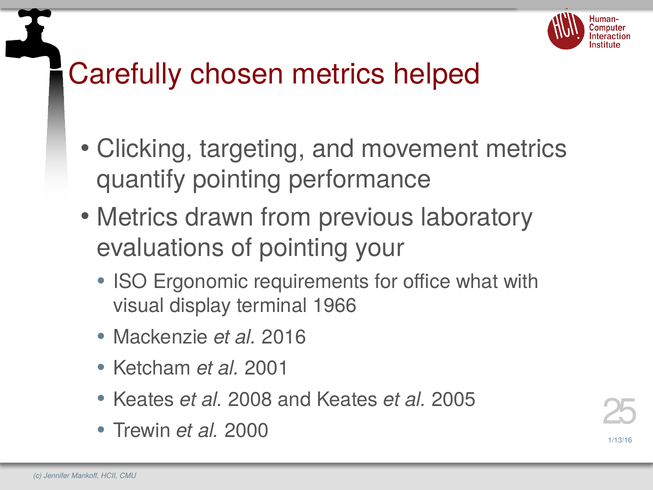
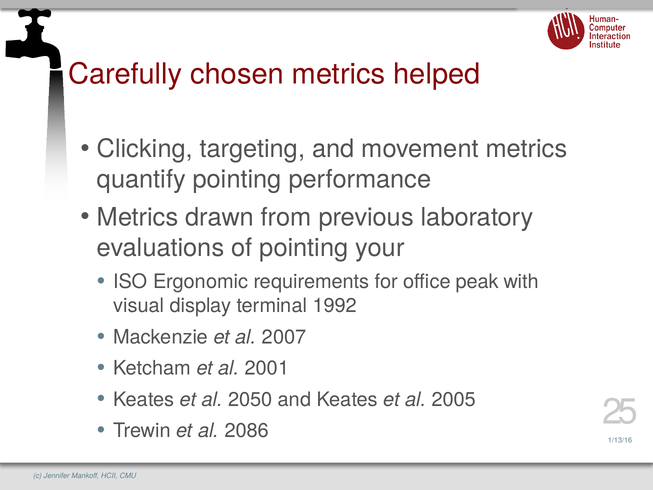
what: what -> peak
1966: 1966 -> 1992
2016: 2016 -> 2007
2008: 2008 -> 2050
2000: 2000 -> 2086
